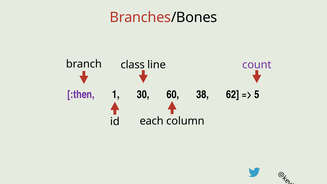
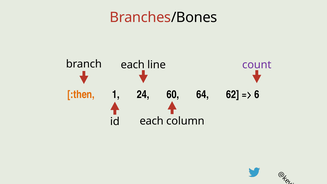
branch class: class -> each
:then colour: purple -> orange
30: 30 -> 24
38: 38 -> 64
5: 5 -> 6
